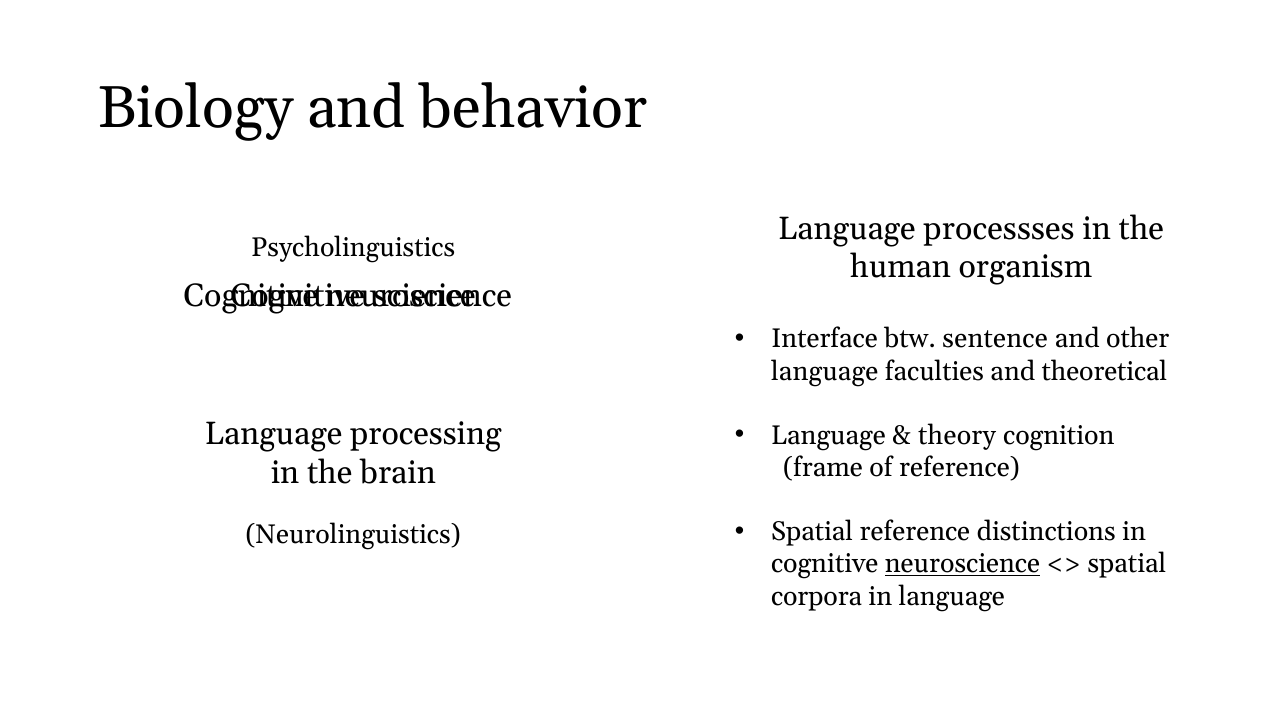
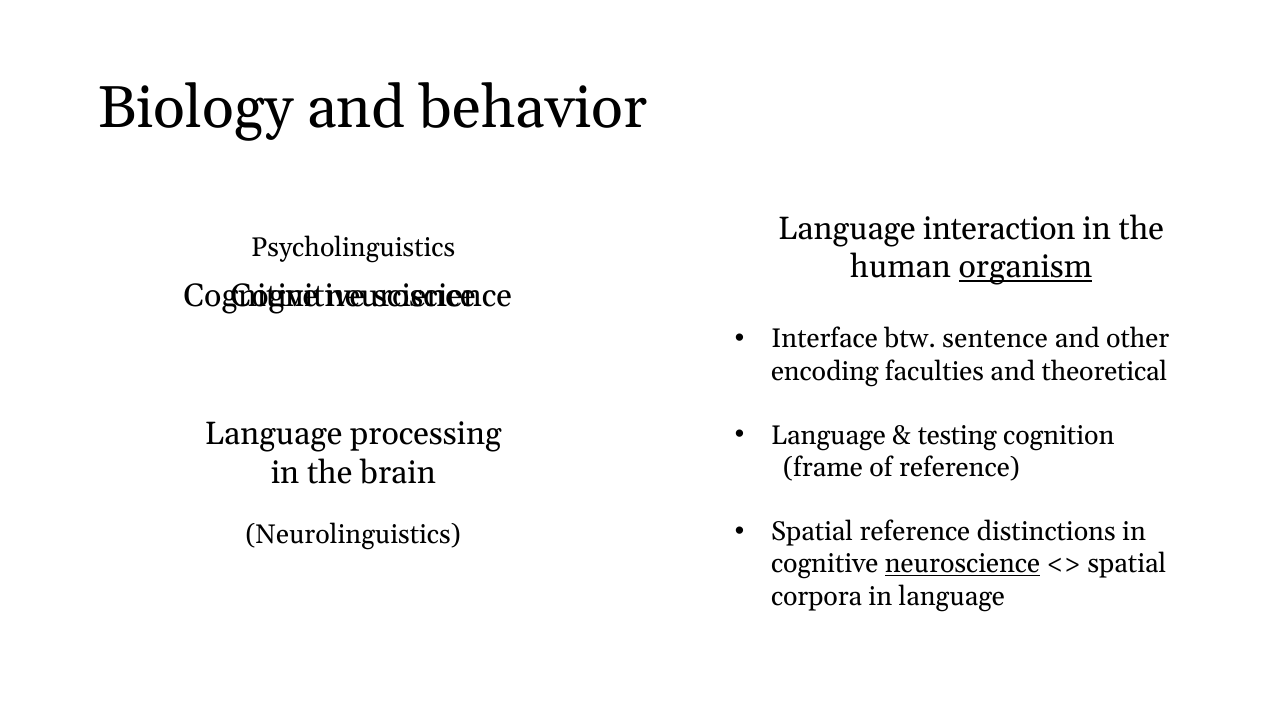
processses: processses -> interaction
organism underline: none -> present
language at (825, 371): language -> encoding
theory: theory -> testing
